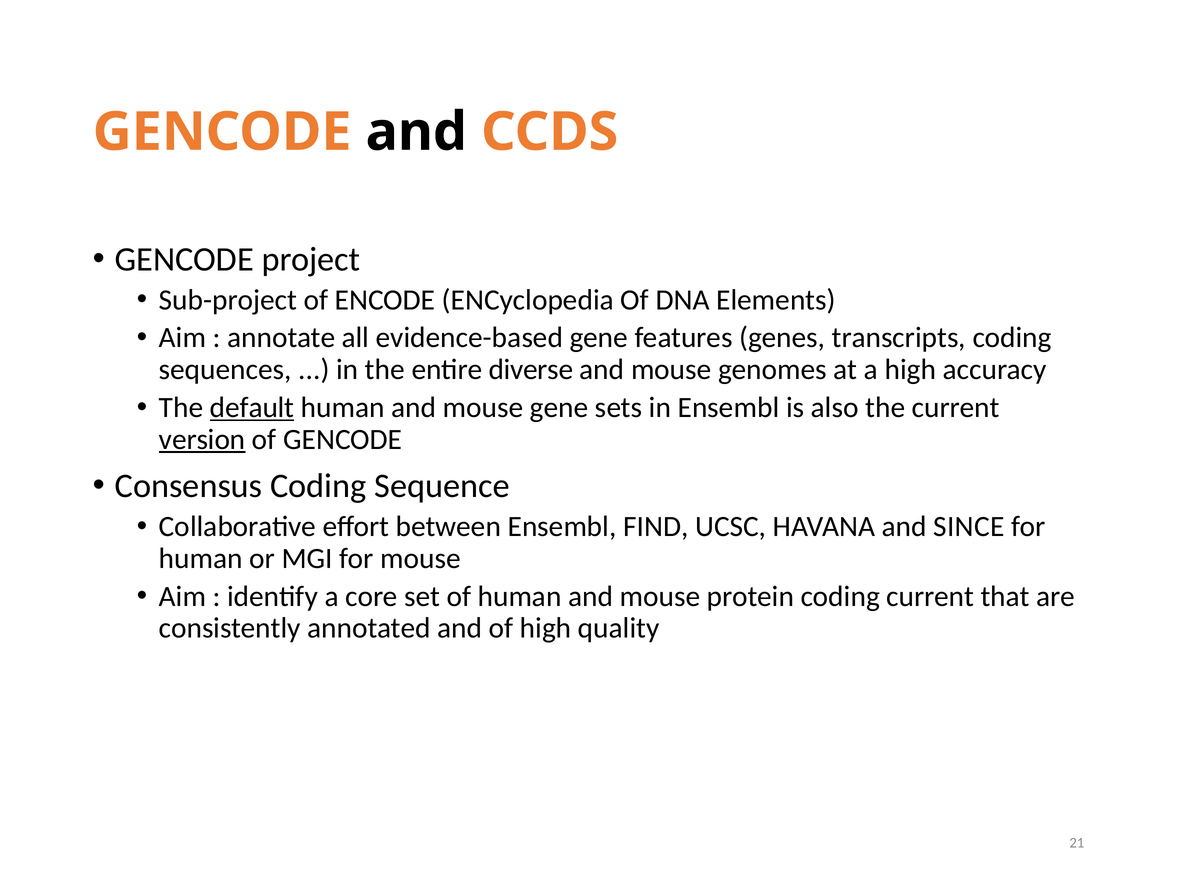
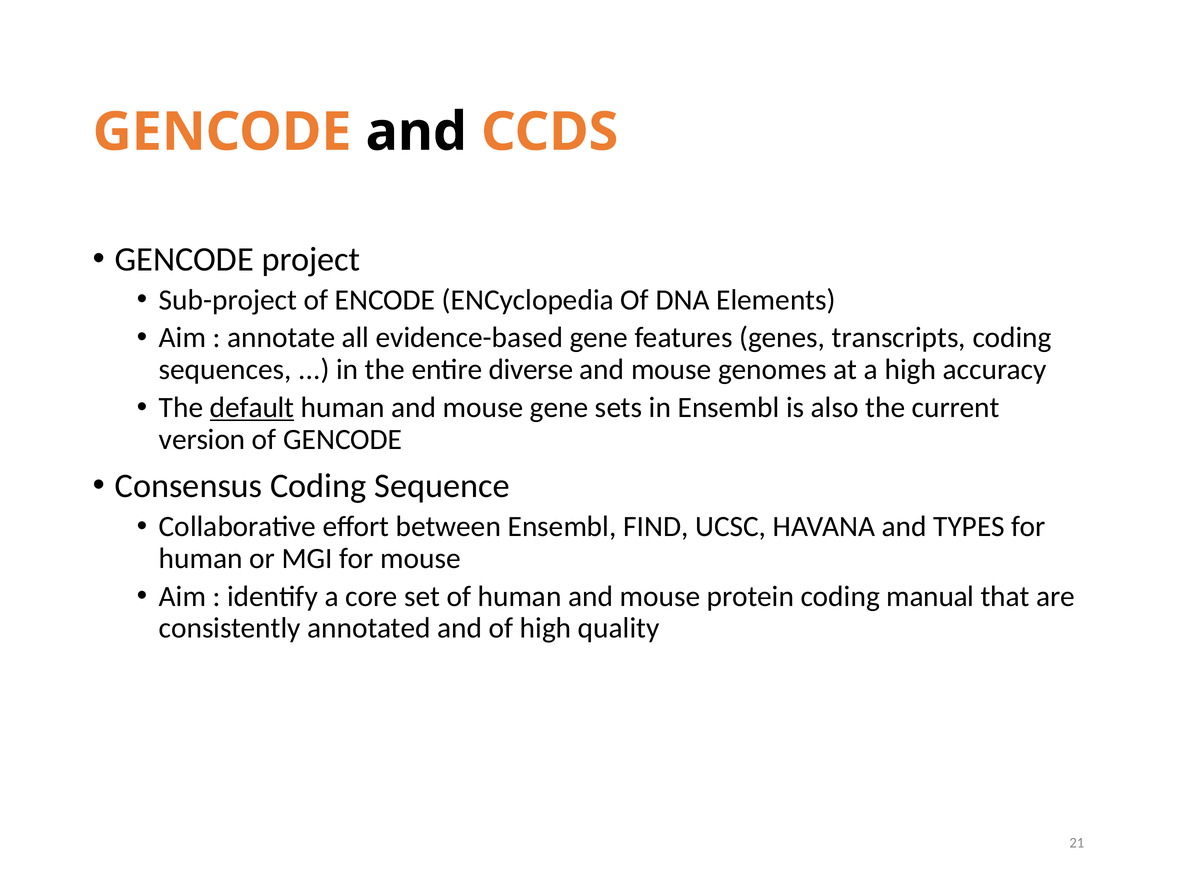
version underline: present -> none
SINCE: SINCE -> TYPES
coding current: current -> manual
